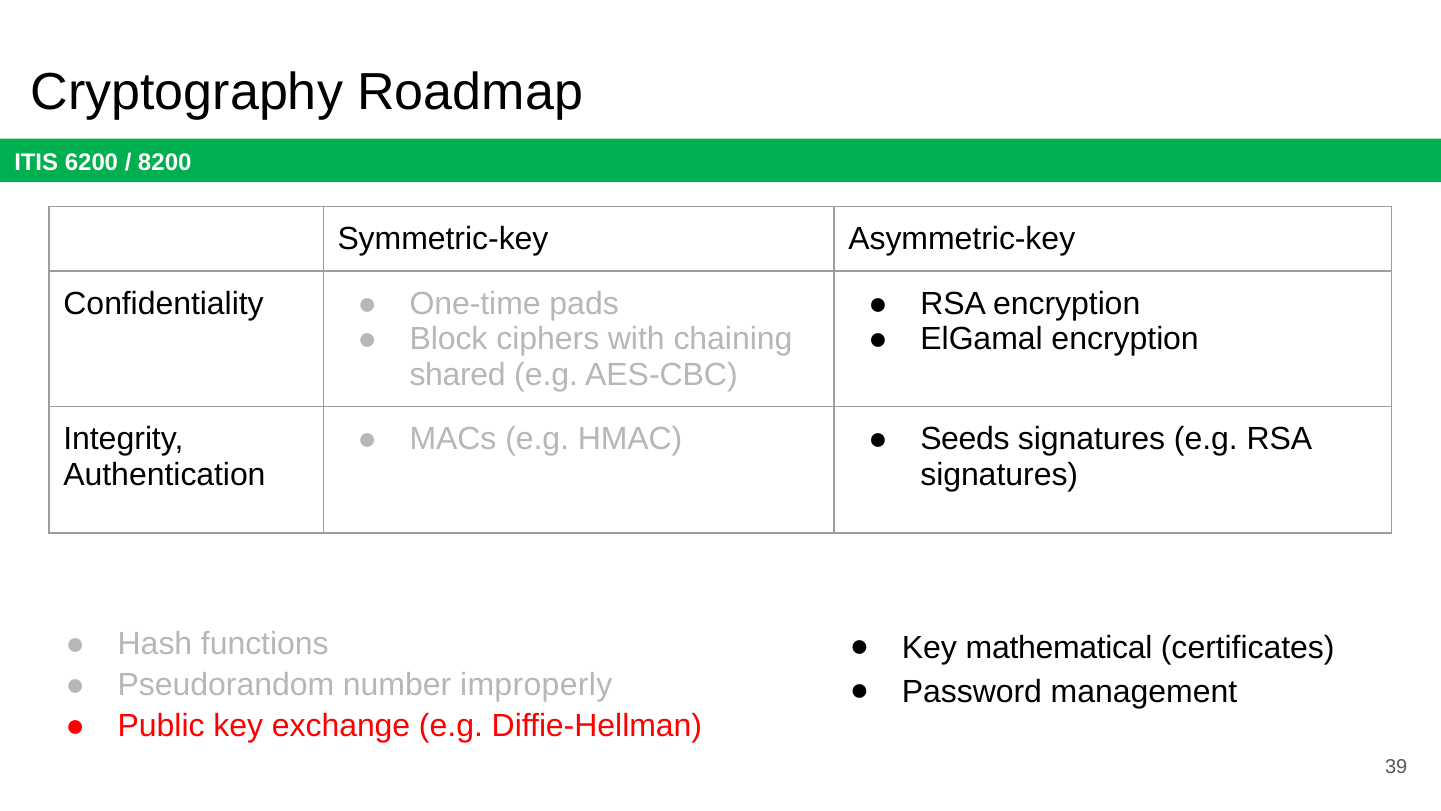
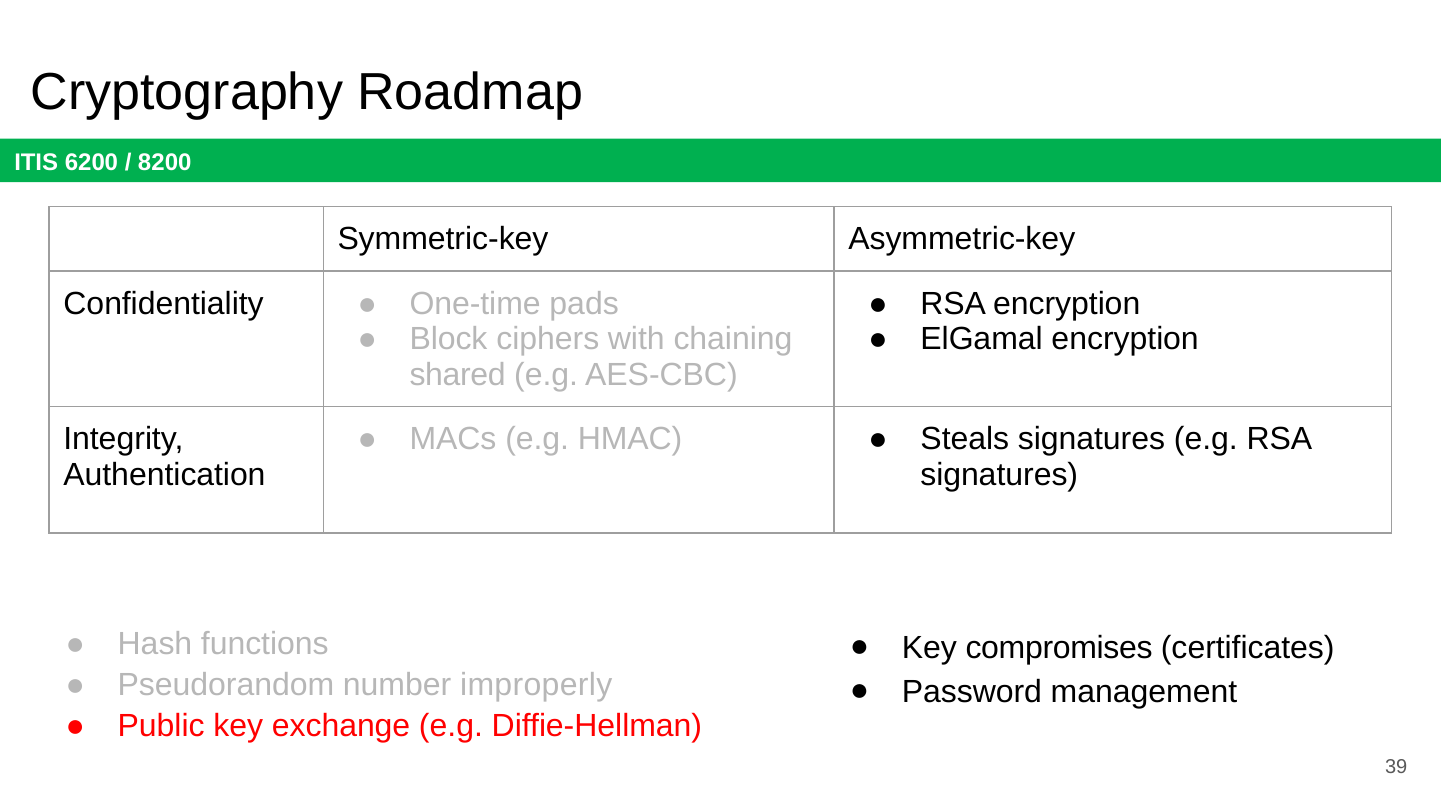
Seeds: Seeds -> Steals
mathematical: mathematical -> compromises
